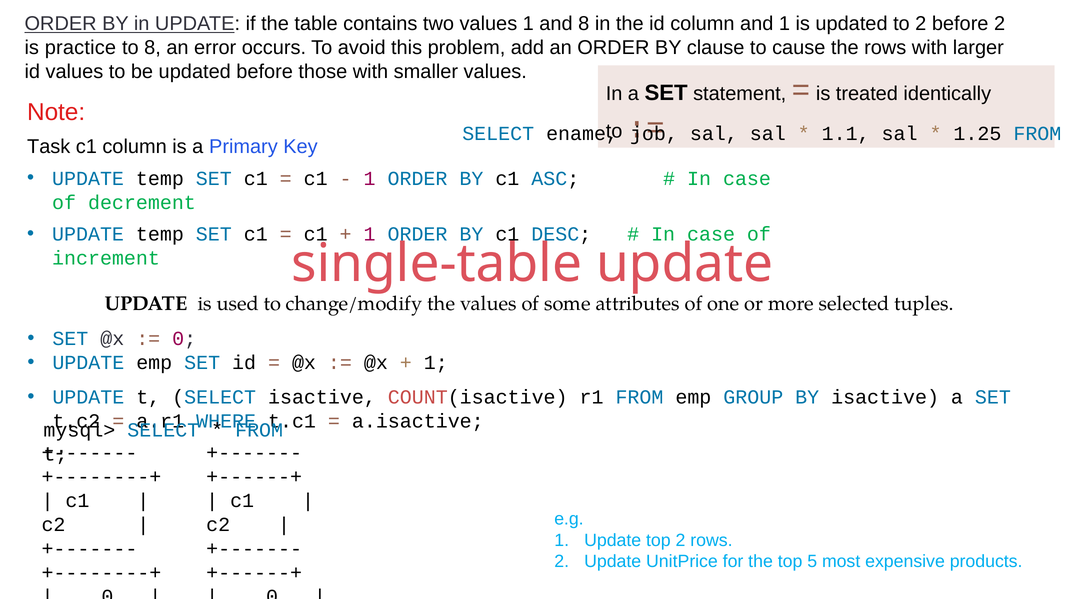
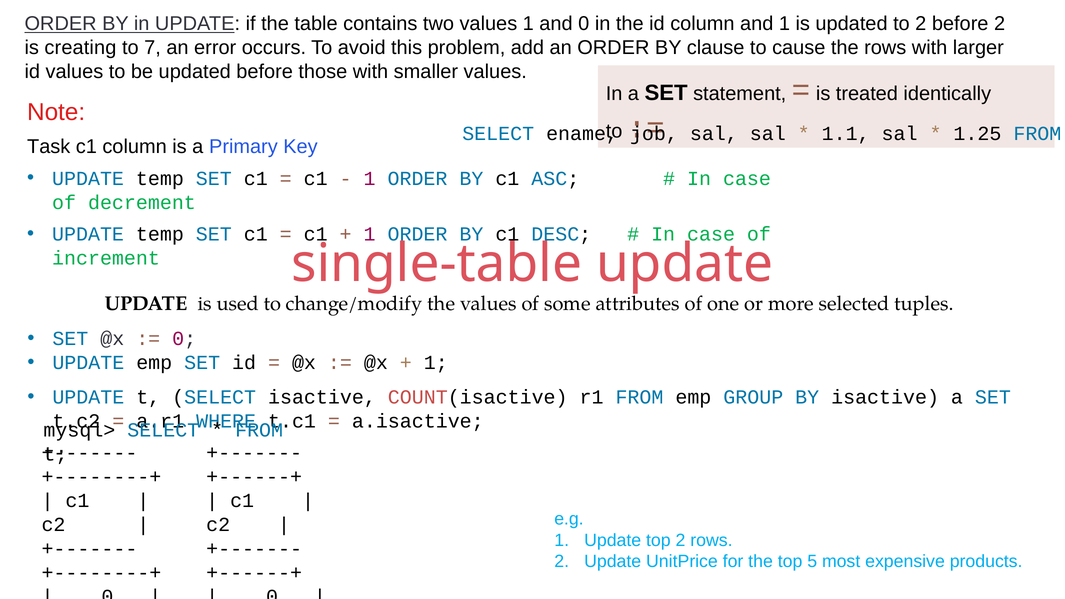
and 8: 8 -> 0
practice: practice -> creating
to 8: 8 -> 7
